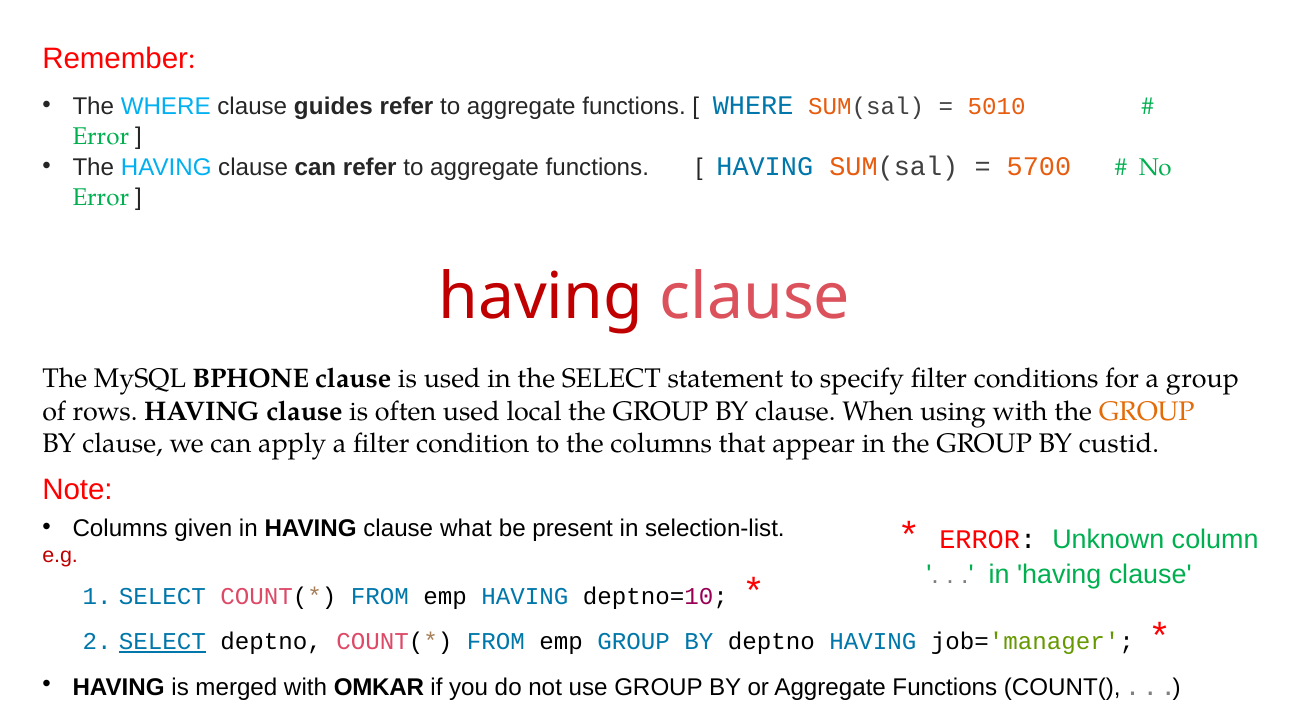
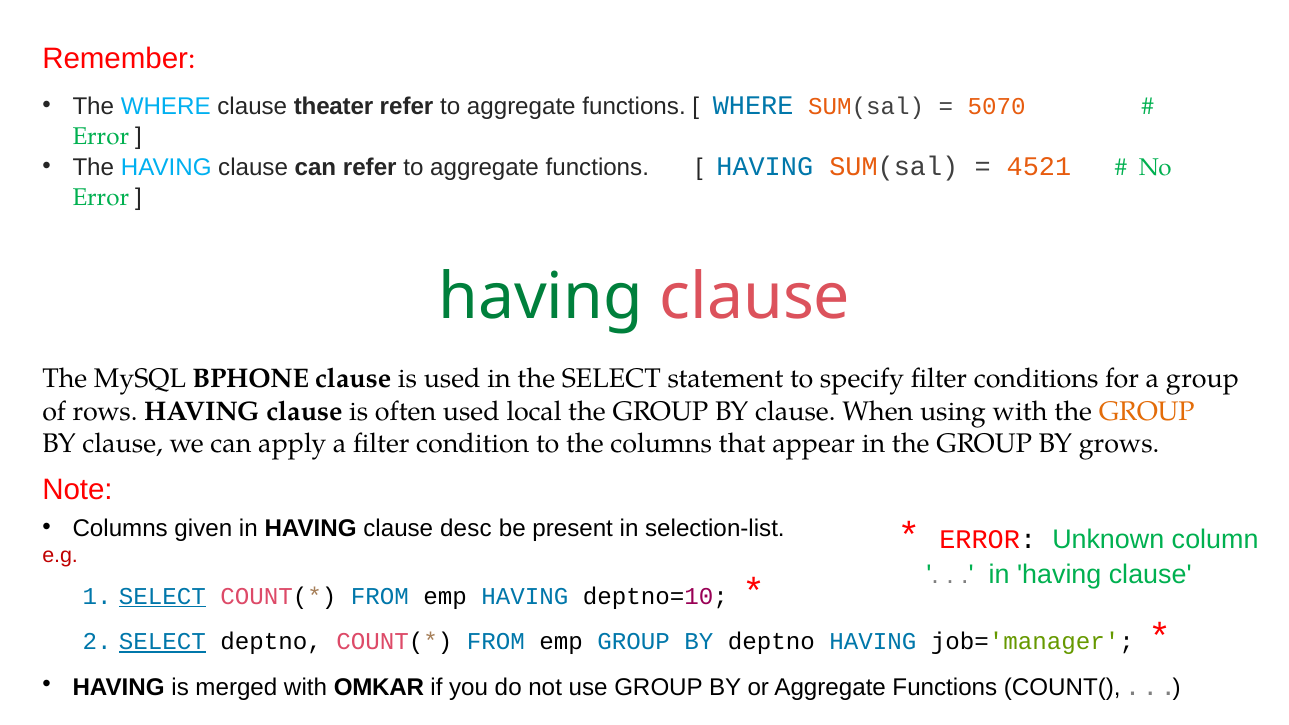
guides: guides -> theater
5010: 5010 -> 5070
5700: 5700 -> 4521
having at (541, 298) colour: red -> green
custid: custid -> grows
what: what -> desc
SELECT at (162, 596) underline: none -> present
